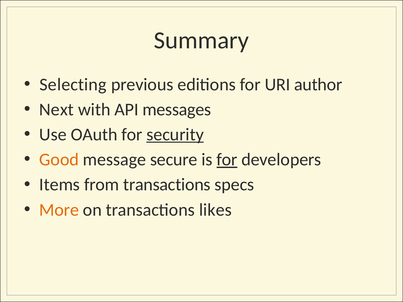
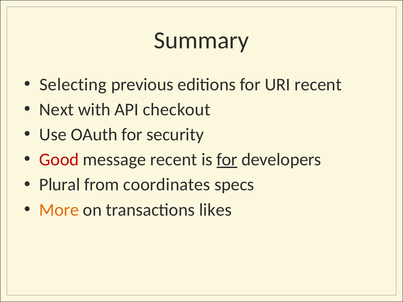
URI author: author -> recent
messages: messages -> checkout
security underline: present -> none
Good colour: orange -> red
message secure: secure -> recent
Items: Items -> Plural
from transactions: transactions -> coordinates
